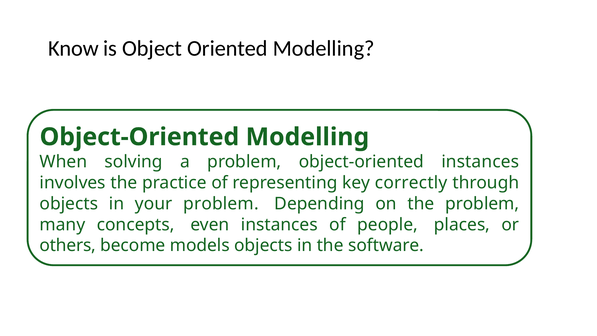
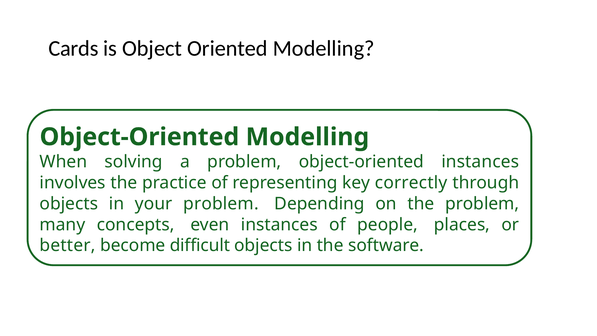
Know: Know -> Cards
others: others -> better
models: models -> difficult
